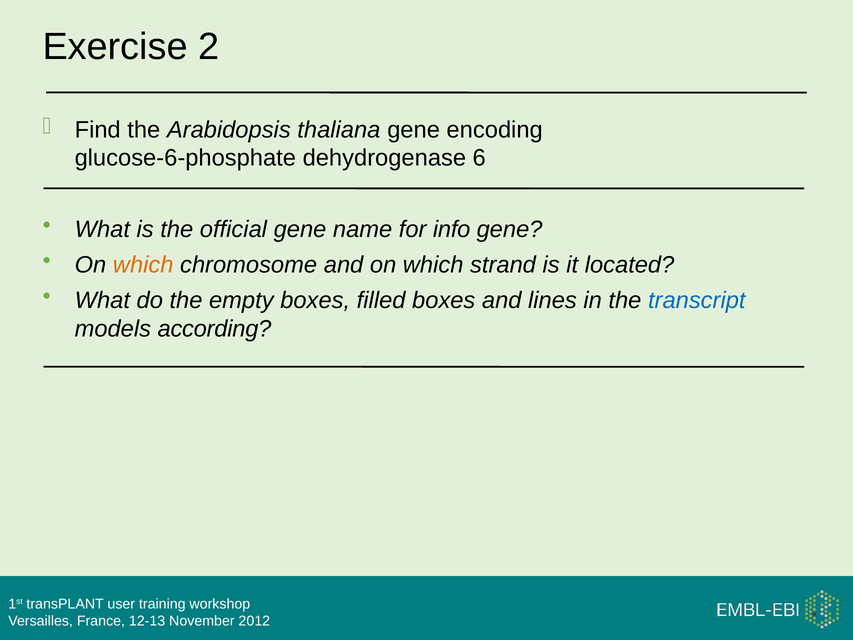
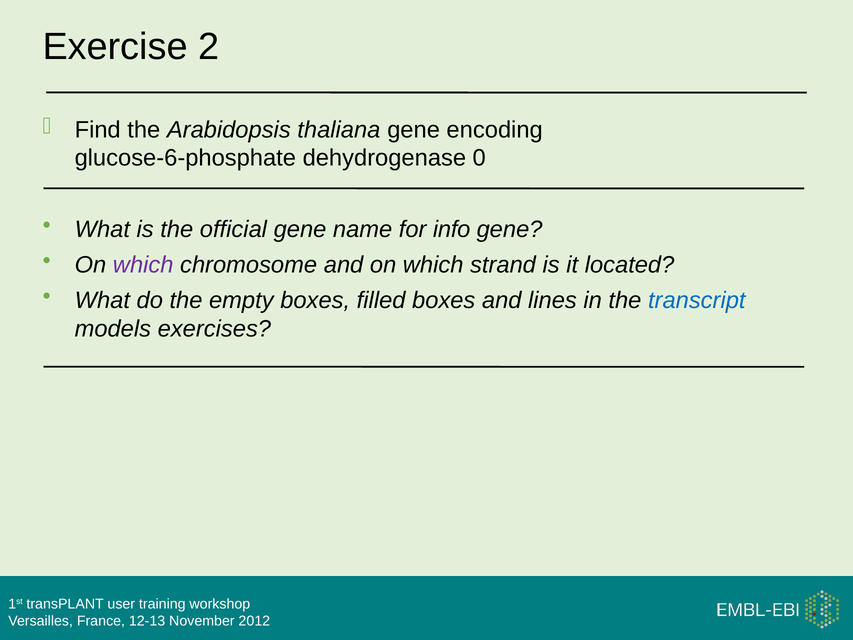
6: 6 -> 0
which at (143, 265) colour: orange -> purple
according: according -> exercises
